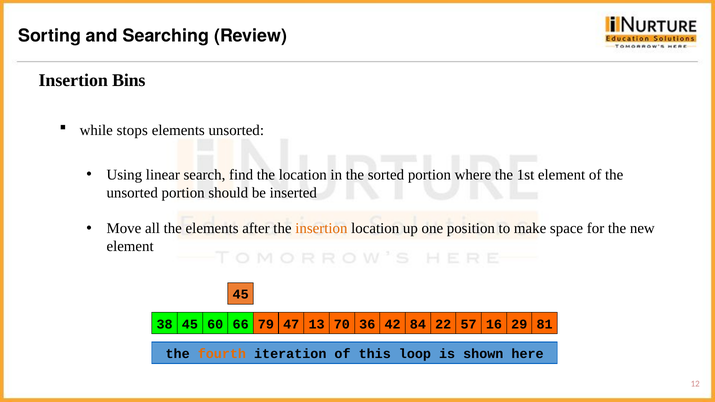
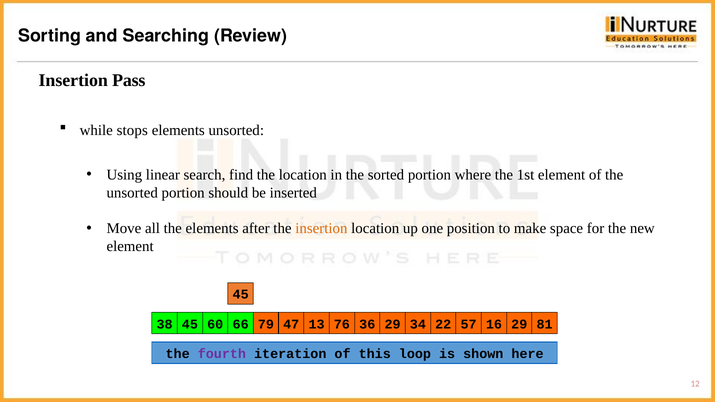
Bins: Bins -> Pass
70: 70 -> 76
13 42: 42 -> 29
84: 84 -> 34
fourth colour: orange -> purple
